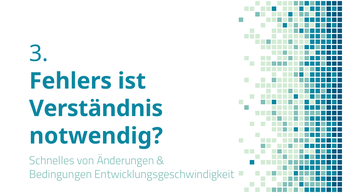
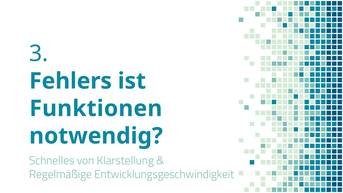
Verständnis: Verständnis -> Funktionen
Änderungen: Änderungen -> Klarstellung
Bedingungen: Bedingungen -> Regelmäßige
